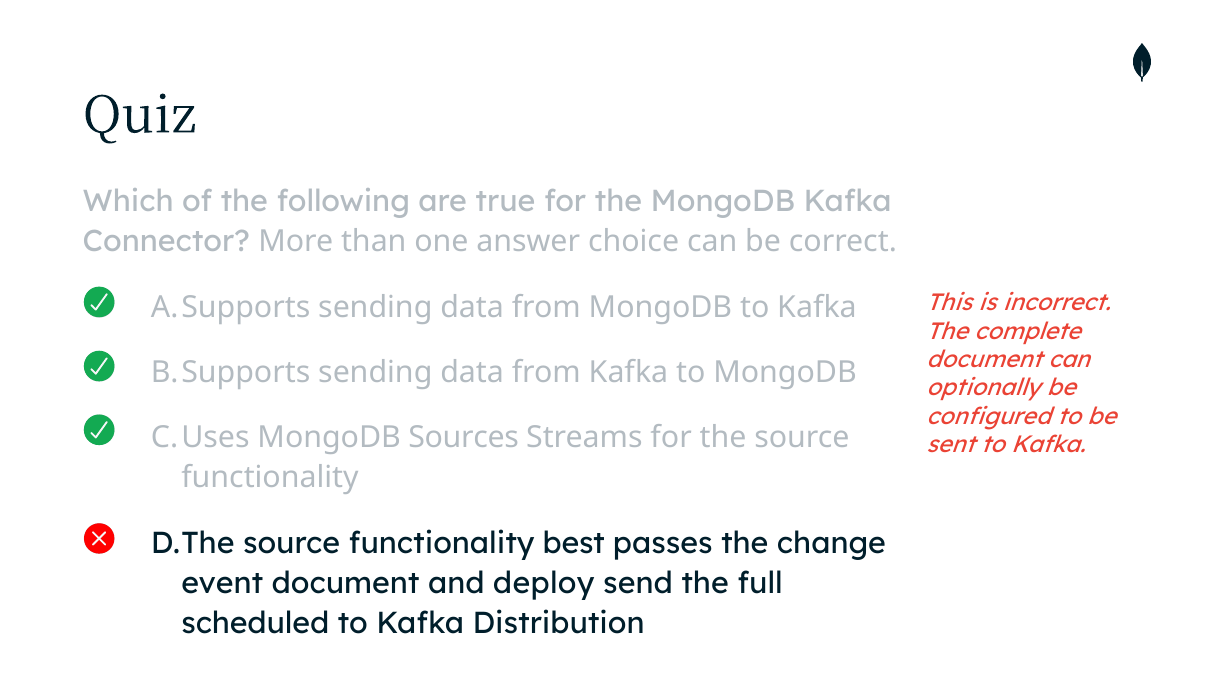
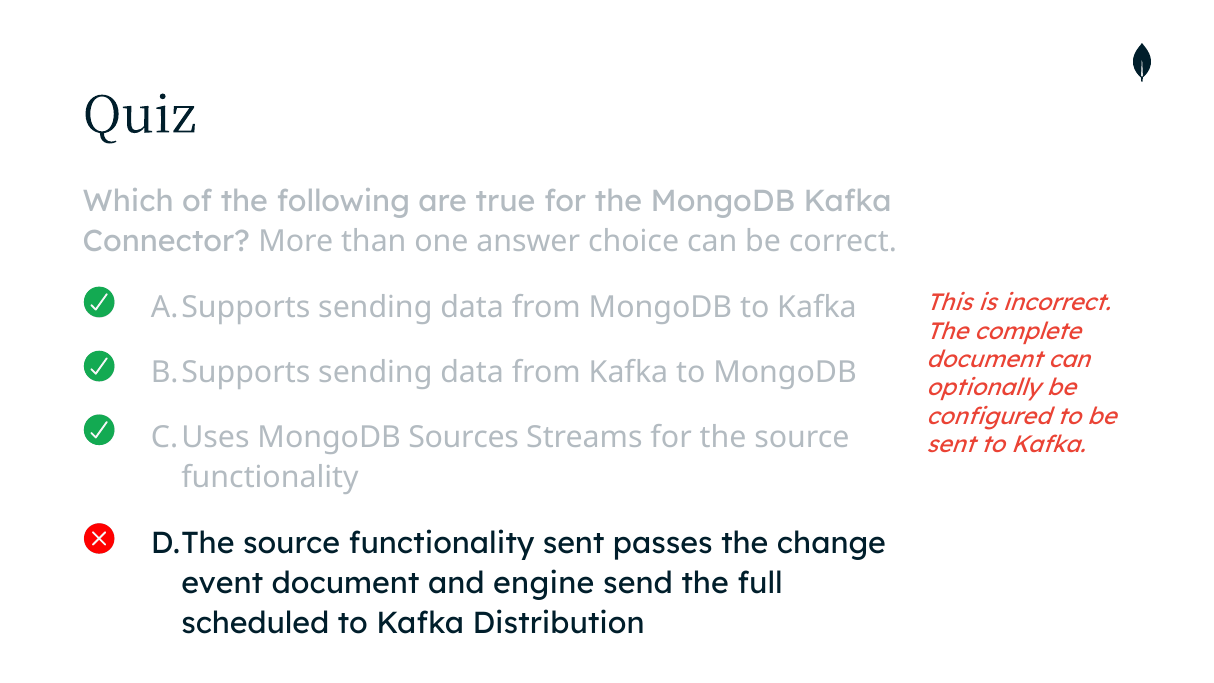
functionality best: best -> sent
deploy: deploy -> engine
